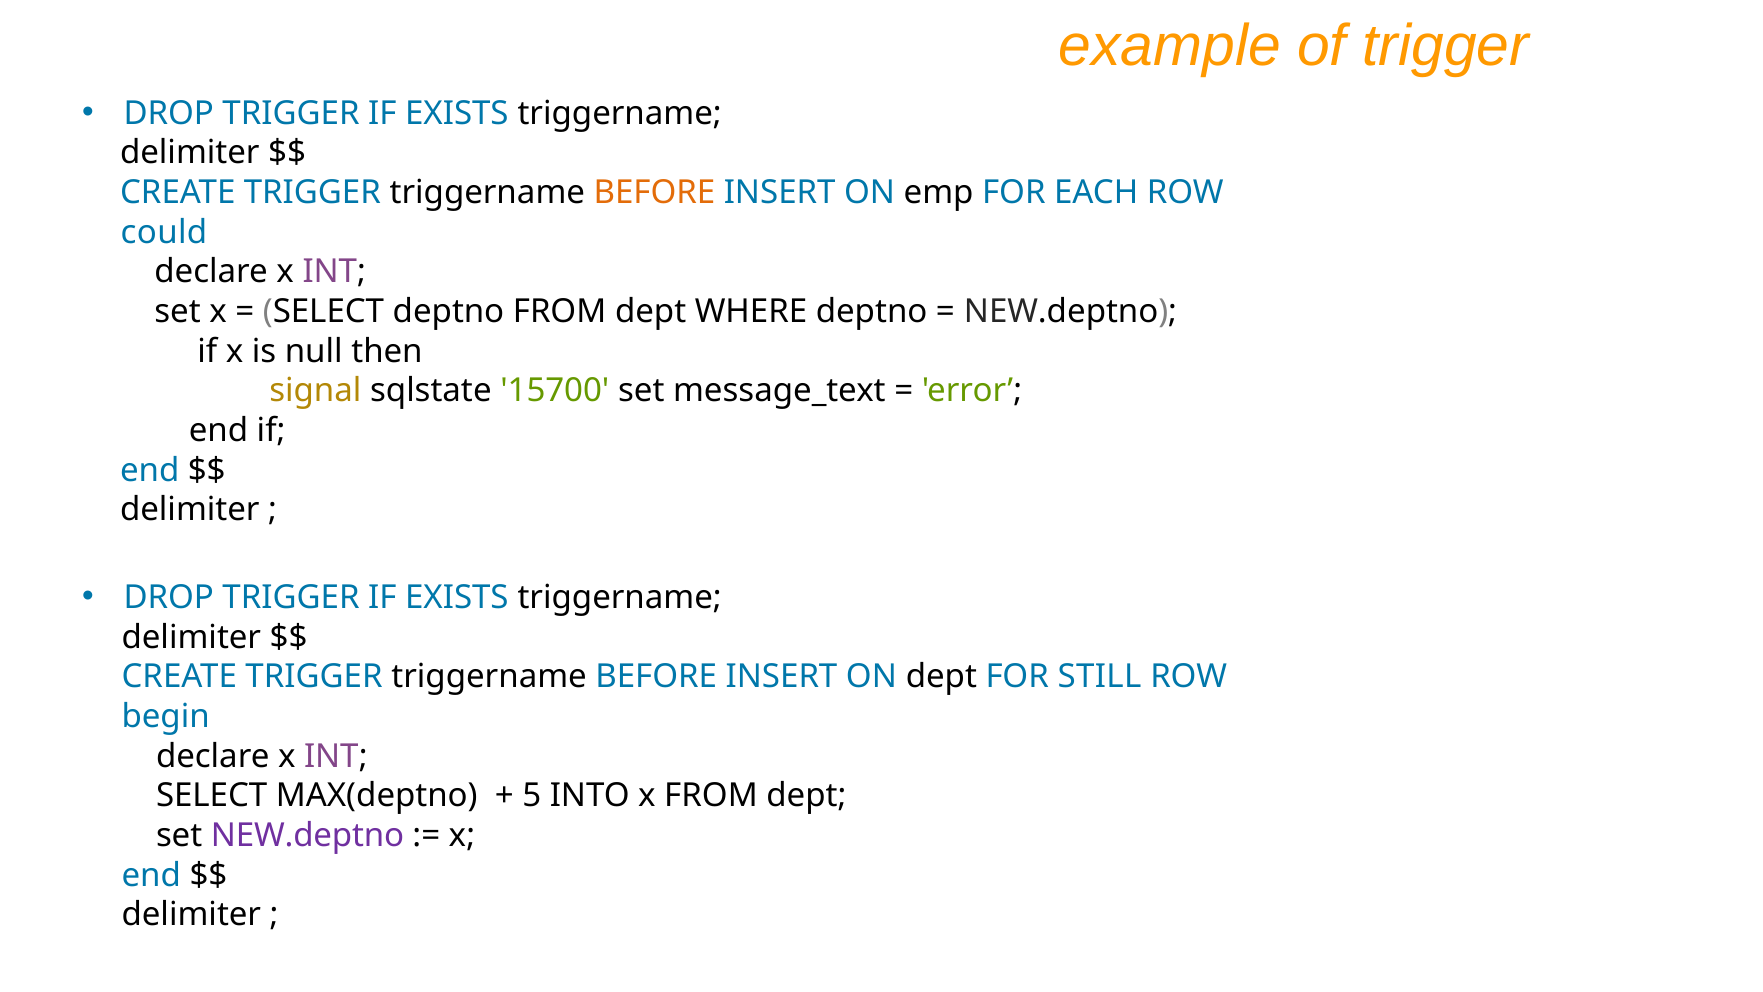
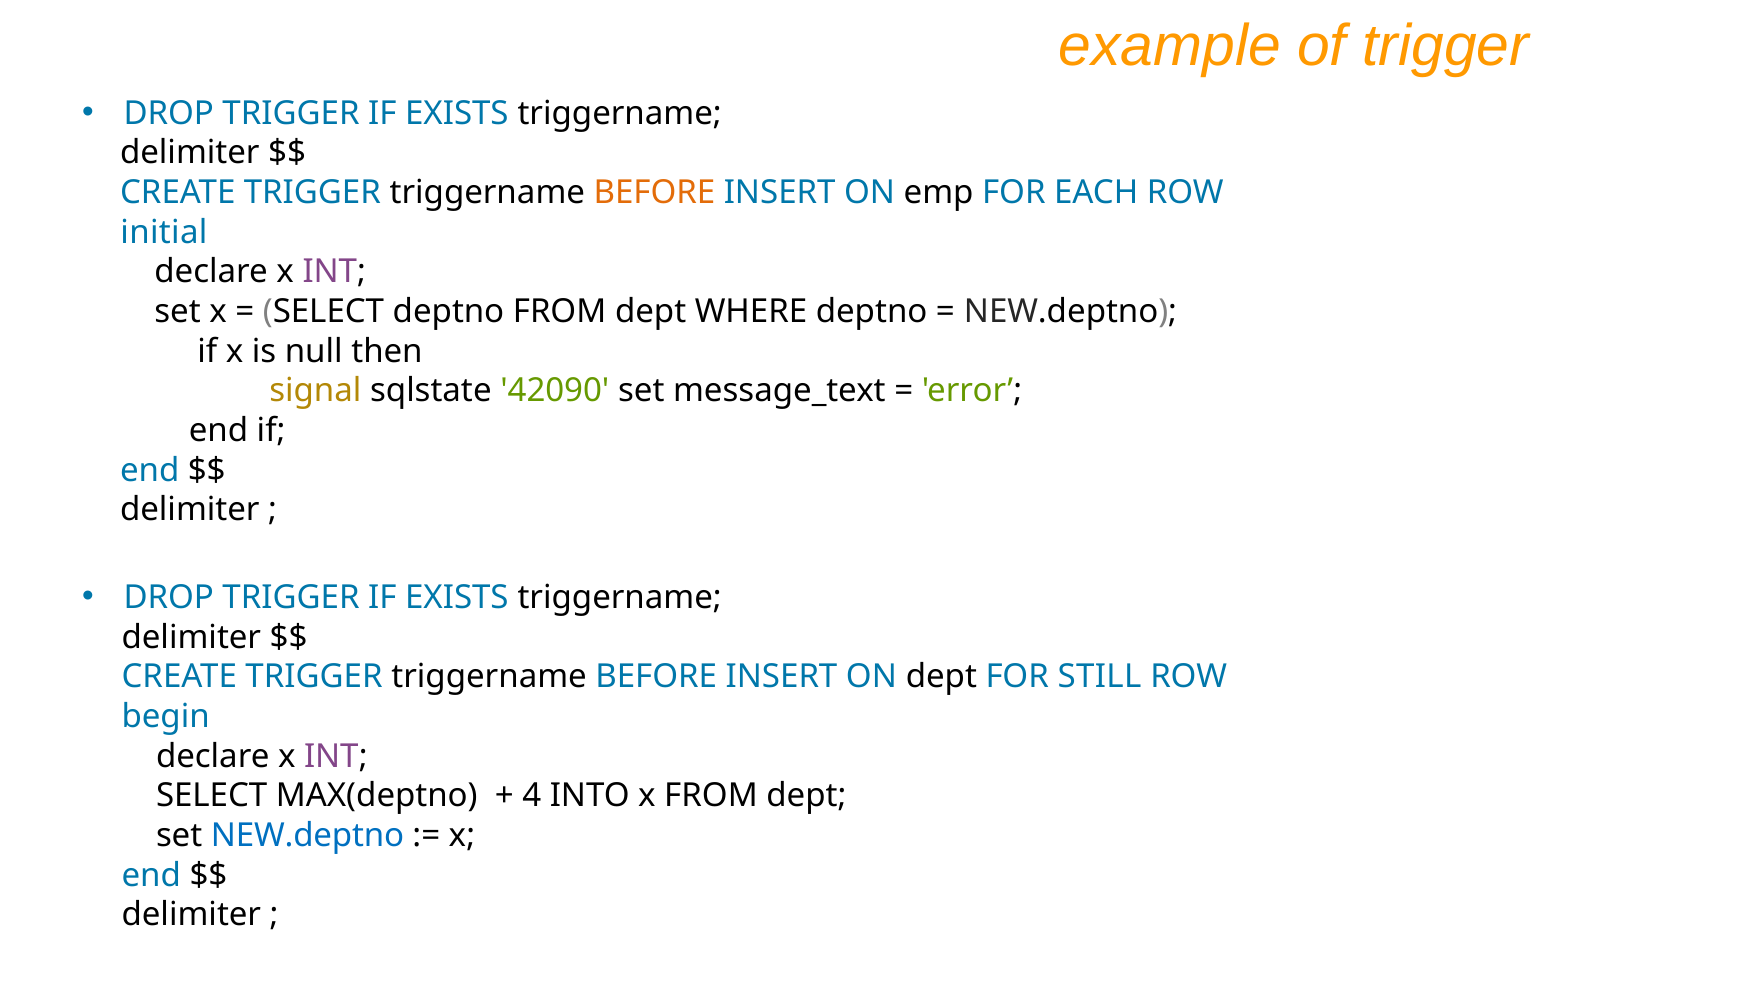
could: could -> initial
15700: 15700 -> 42090
5: 5 -> 4
NEW.deptno at (307, 835) colour: purple -> blue
